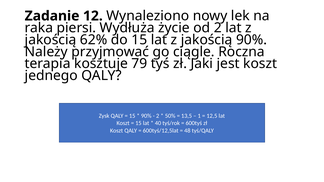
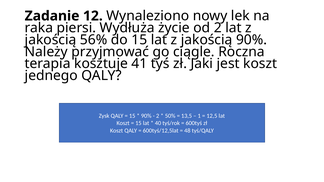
62%: 62% -> 56%
79: 79 -> 41
